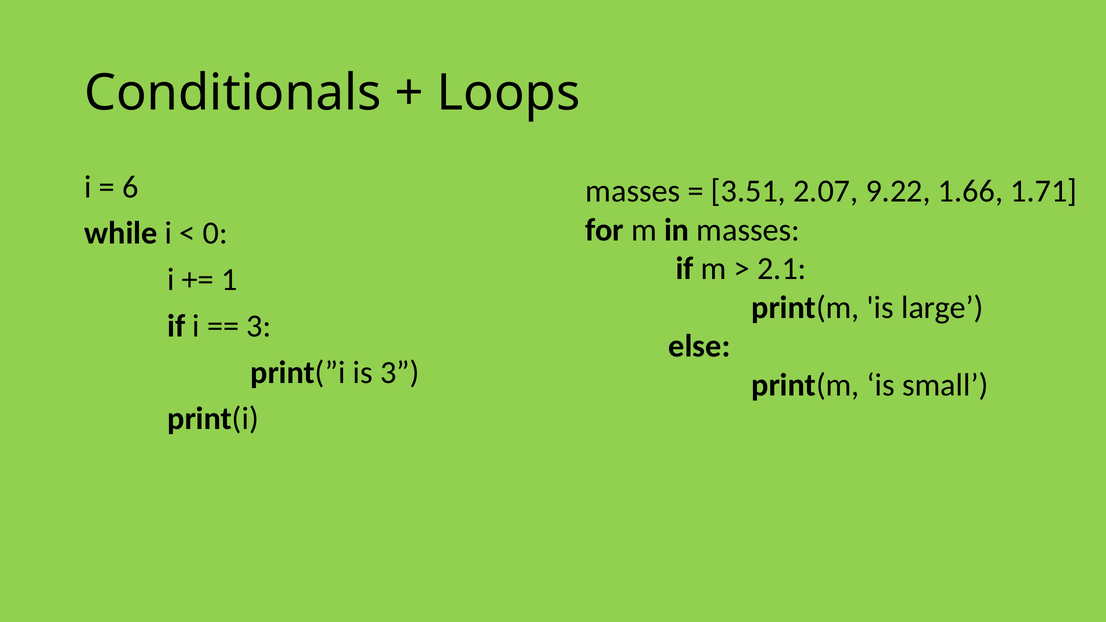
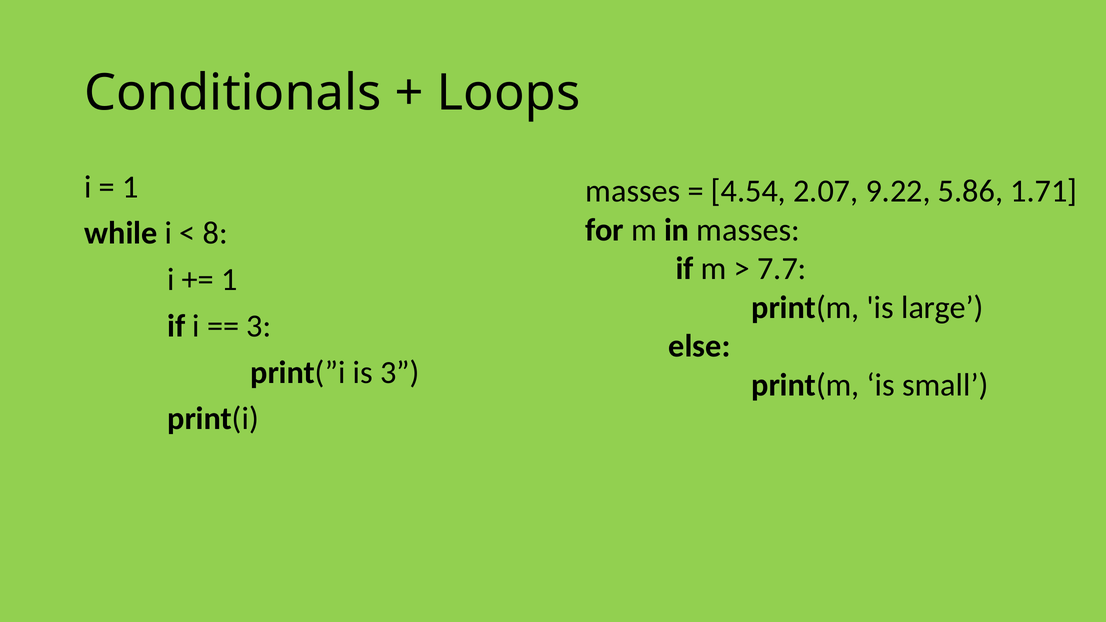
6 at (130, 187): 6 -> 1
3.51: 3.51 -> 4.54
1.66: 1.66 -> 5.86
0: 0 -> 8
2.1: 2.1 -> 7.7
